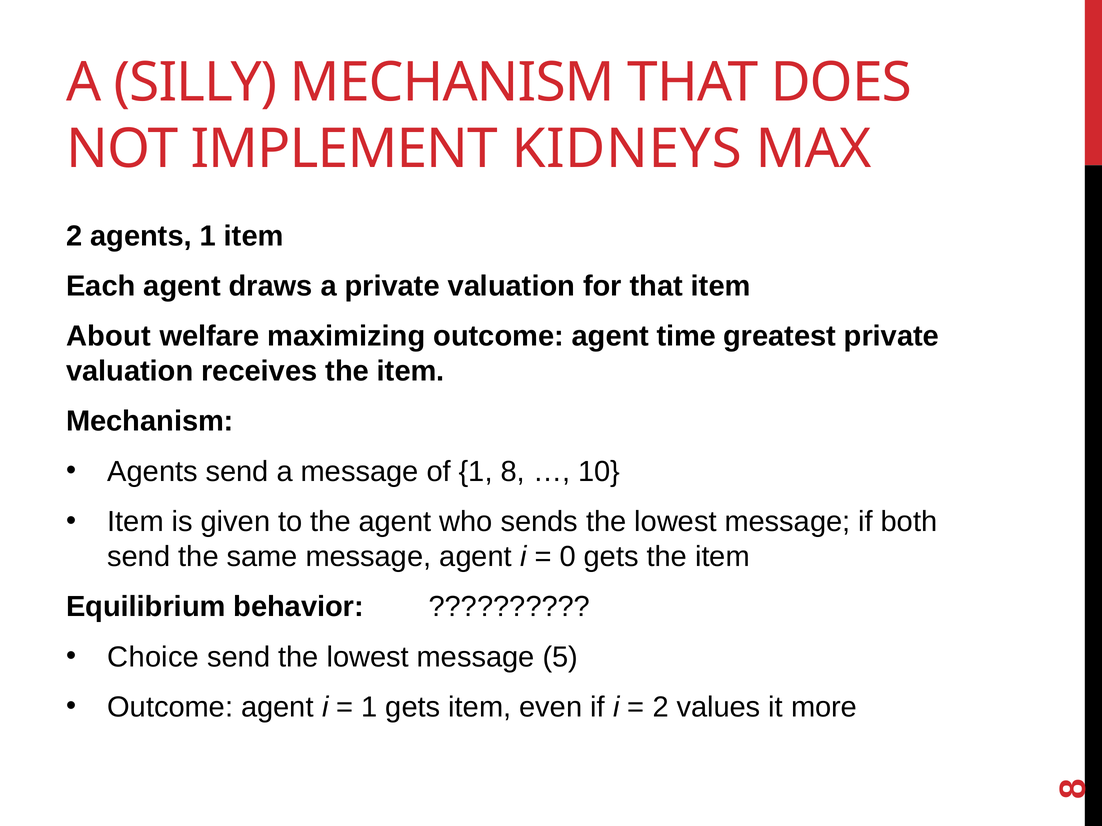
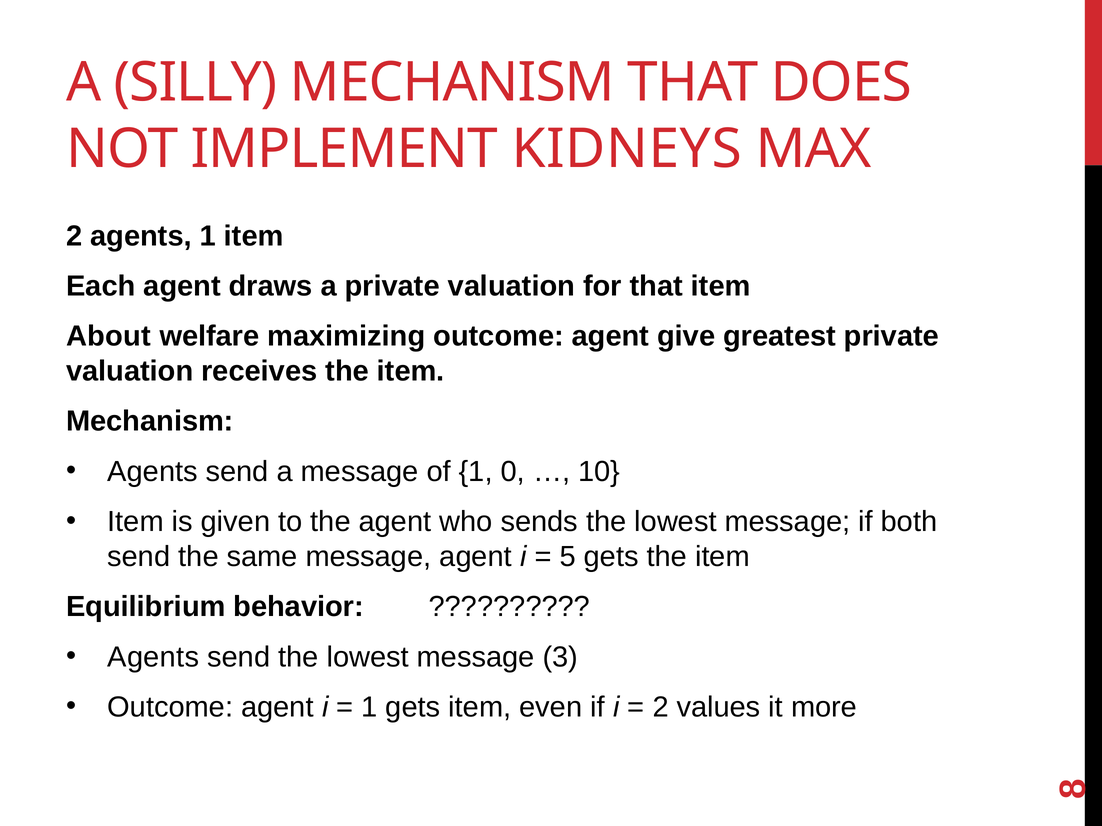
time: time -> give
1 8: 8 -> 0
0: 0 -> 5
Choice at (153, 657): Choice -> Agents
5: 5 -> 3
